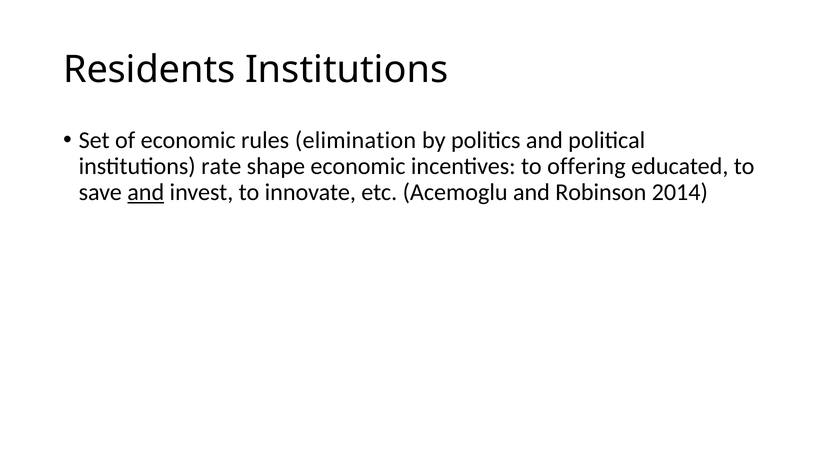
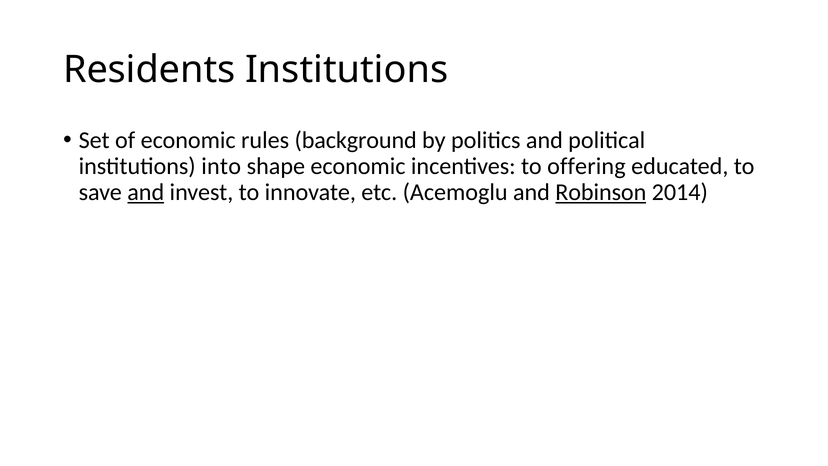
elimination: elimination -> background
rate: rate -> into
Robinson underline: none -> present
